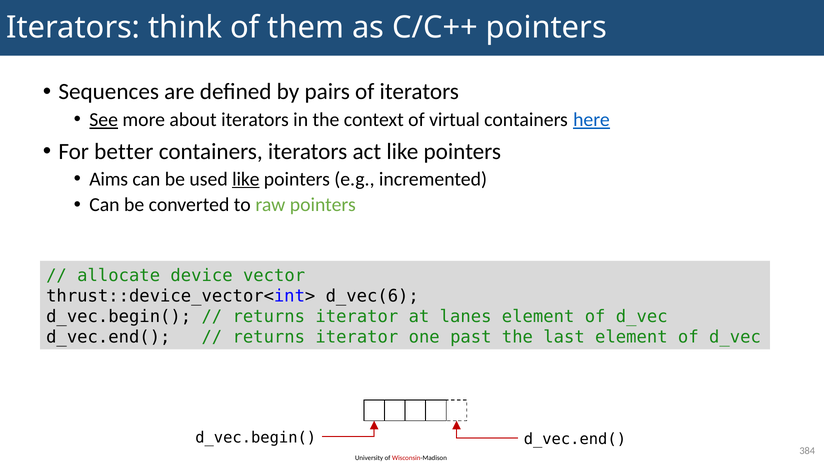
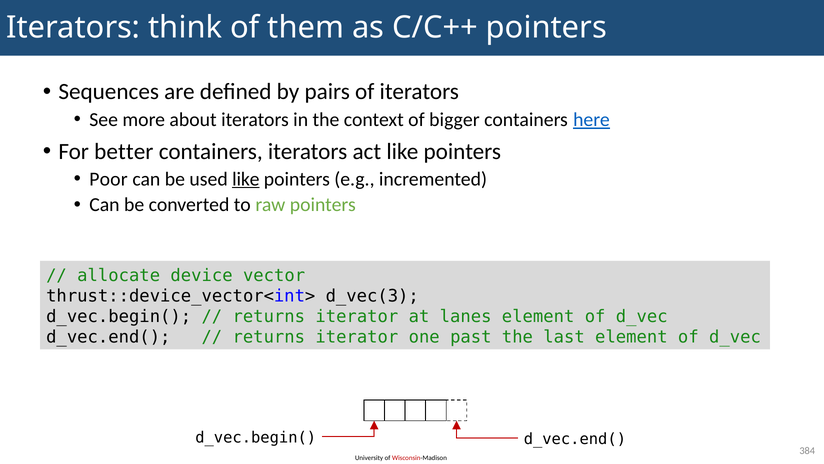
See underline: present -> none
virtual: virtual -> bigger
Aims: Aims -> Poor
d_vec(6: d_vec(6 -> d_vec(3
